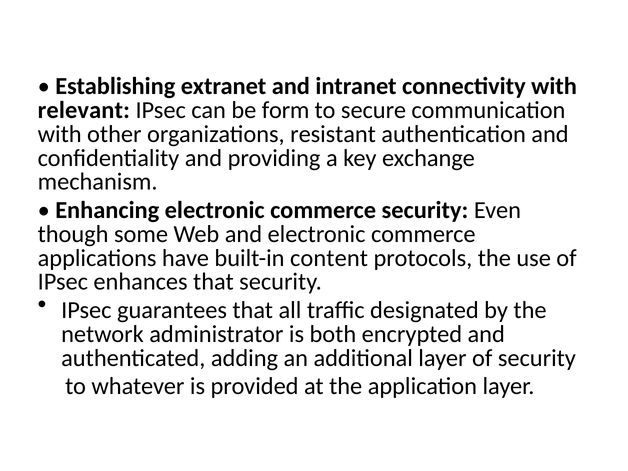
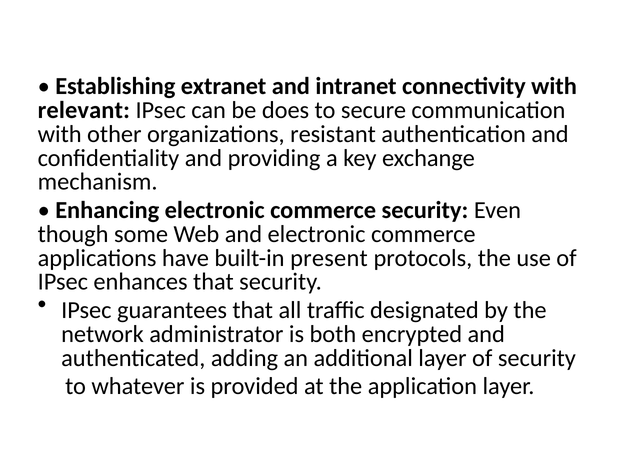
form: form -> does
content: content -> present
